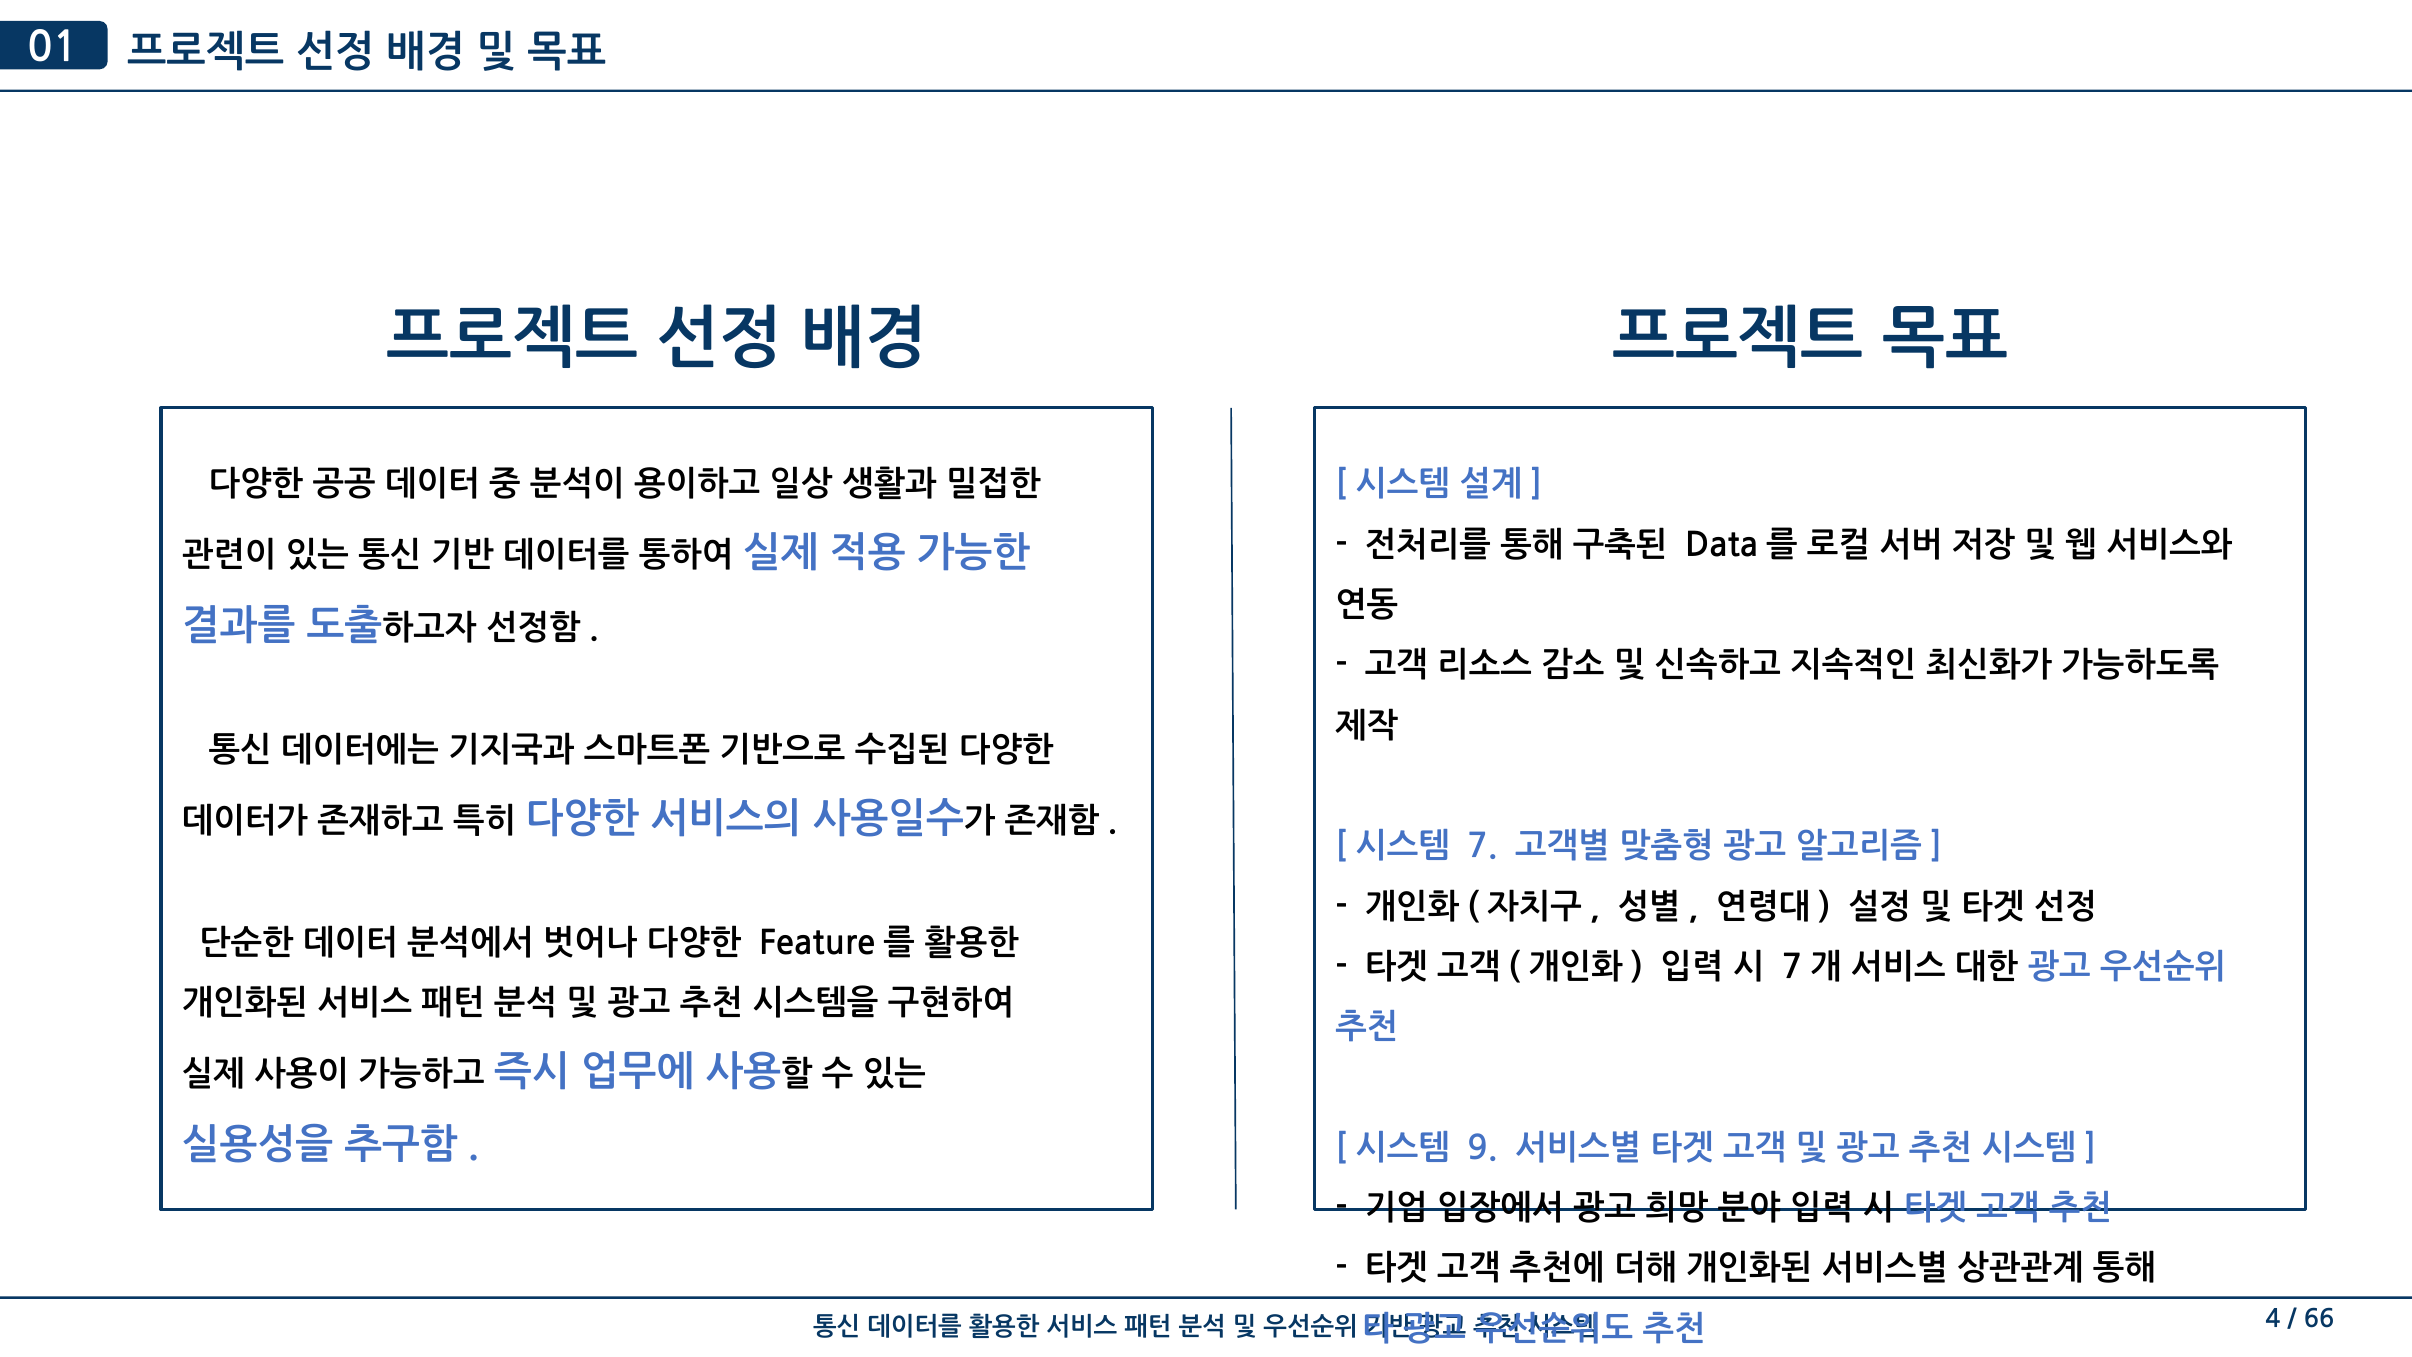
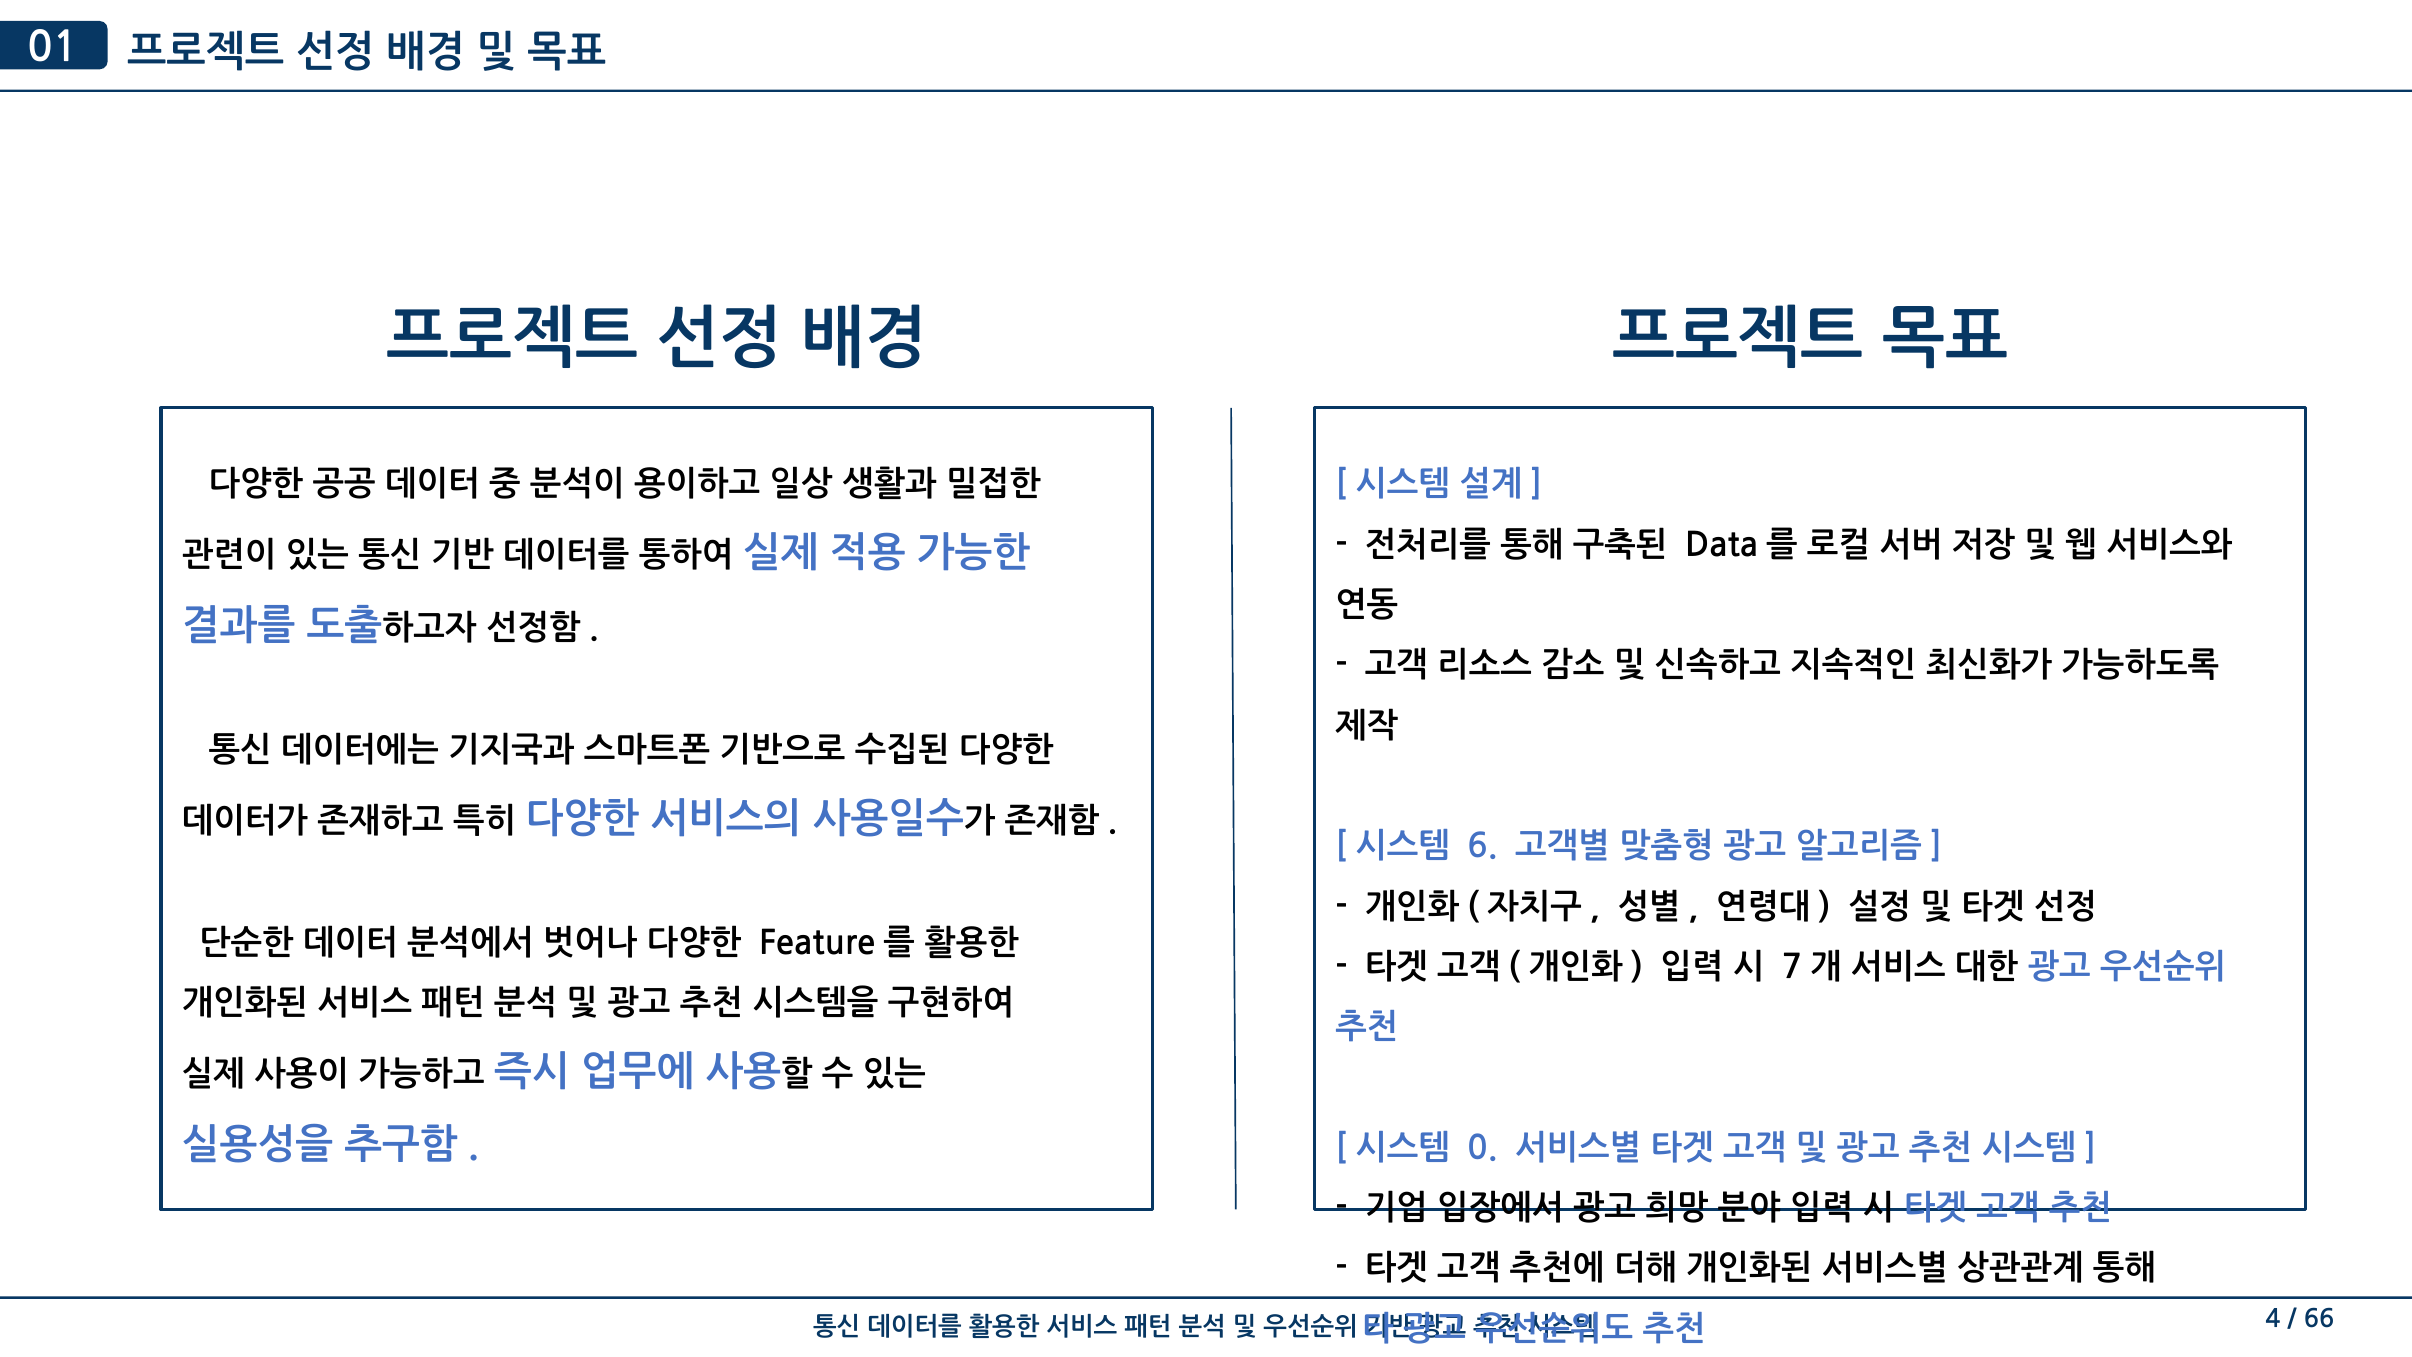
7: 7 -> 6
9: 9 -> 0
